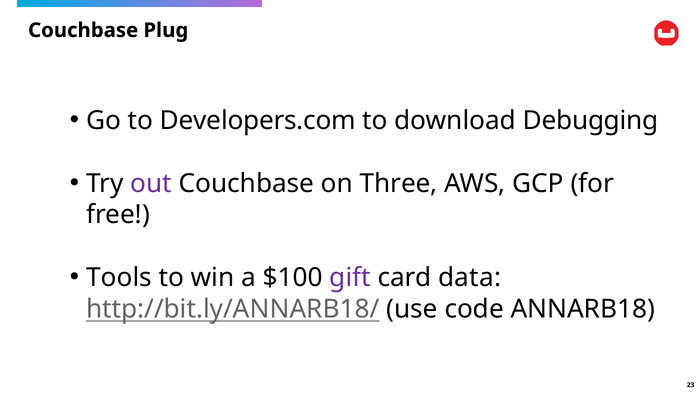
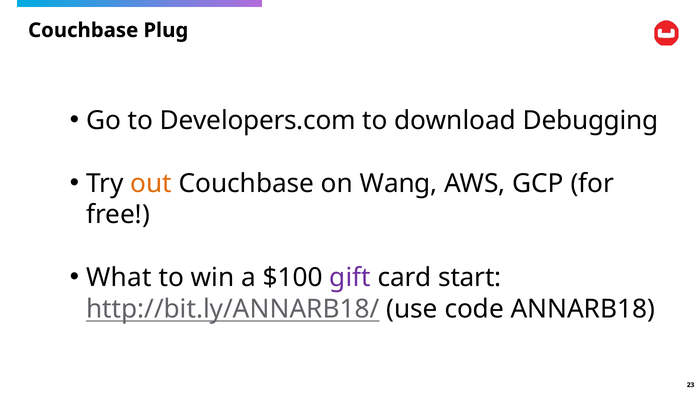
out colour: purple -> orange
Three: Three -> Wang
Tools: Tools -> What
data: data -> start
